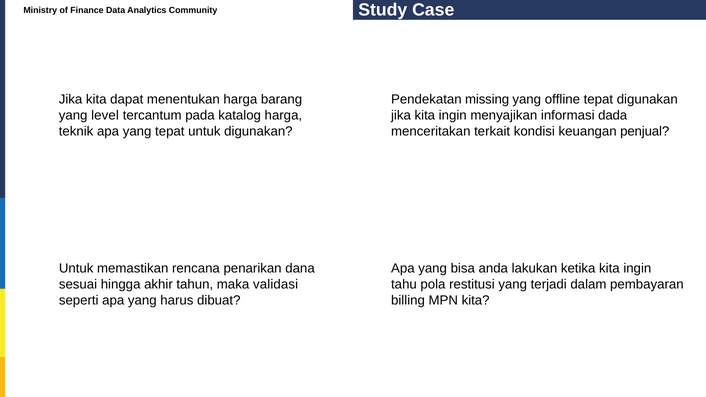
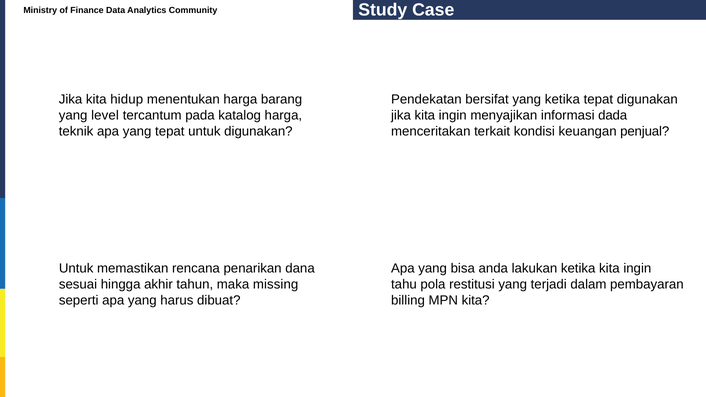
dapat: dapat -> hidup
missing: missing -> bersifat
yang offline: offline -> ketika
validasi: validasi -> missing
